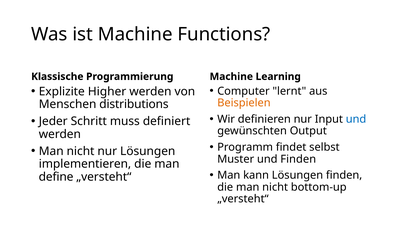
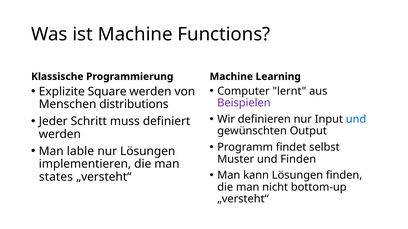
Higher: Higher -> Square
Beispielen colour: orange -> purple
nicht at (81, 152): nicht -> lable
define: define -> states
